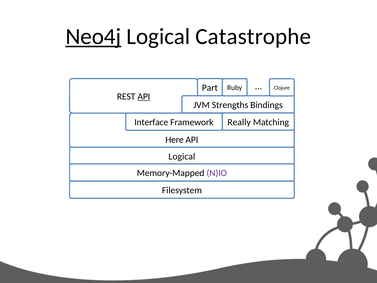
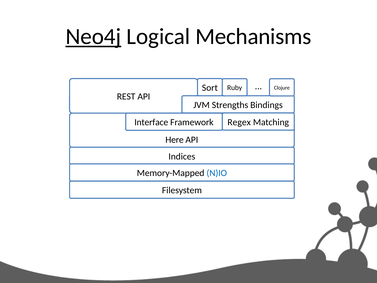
Catastrophe: Catastrophe -> Mechanisms
Part: Part -> Sort
API at (144, 96) underline: present -> none
Really: Really -> Regex
Logical at (182, 156): Logical -> Indices
N)IO colour: purple -> blue
